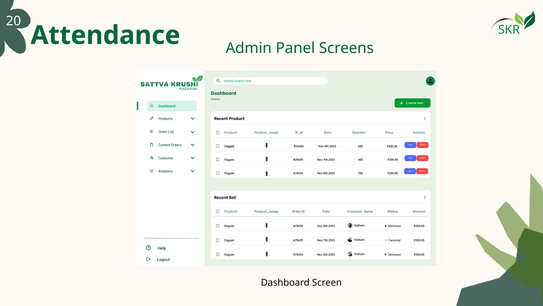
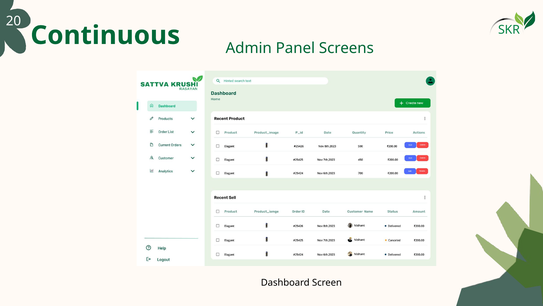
Attendance: Attendance -> Continuous
